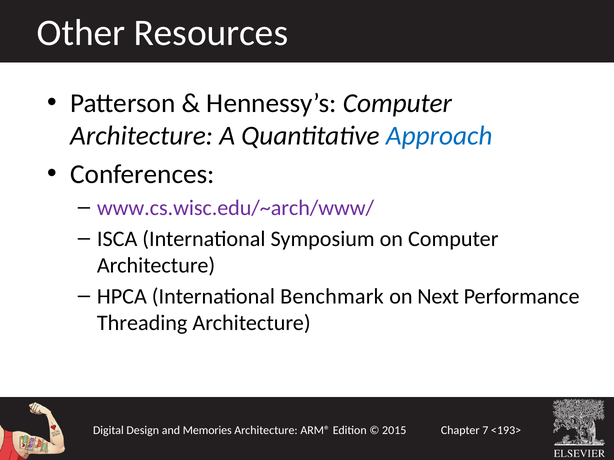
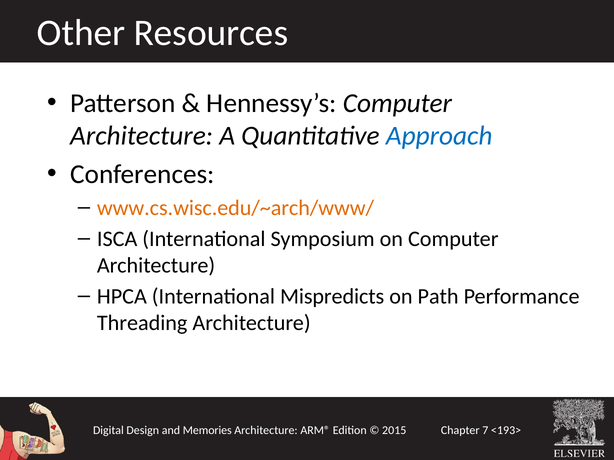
www.cs.wisc.edu/~arch/www/ colour: purple -> orange
Benchmark: Benchmark -> Mispredicts
Next: Next -> Path
